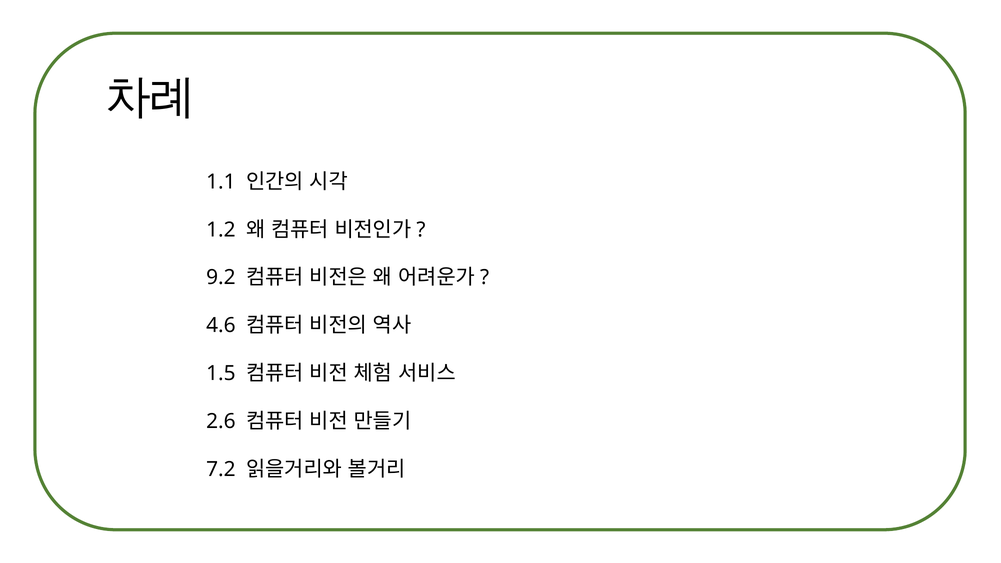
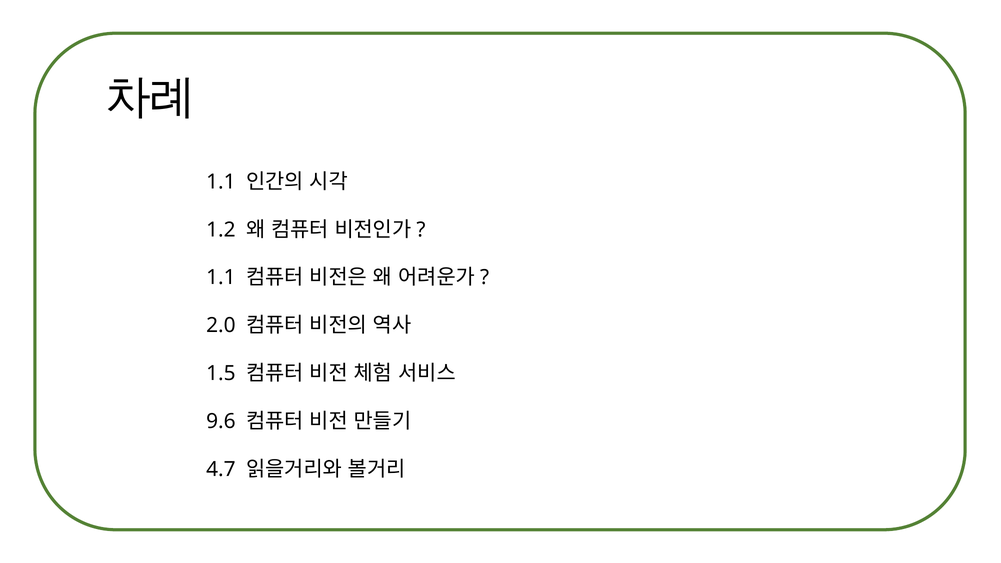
9.2 at (221, 278): 9.2 -> 1.1
4.6: 4.6 -> 2.0
2.6: 2.6 -> 9.6
7.2: 7.2 -> 4.7
